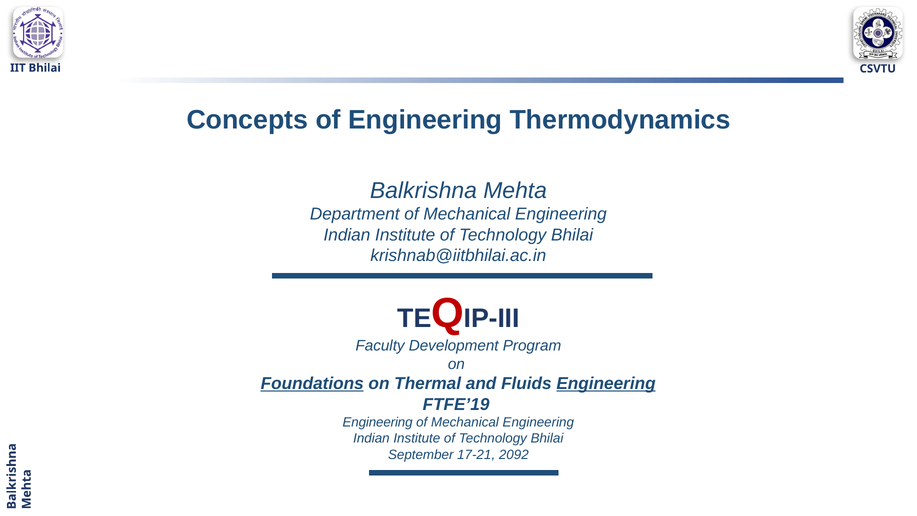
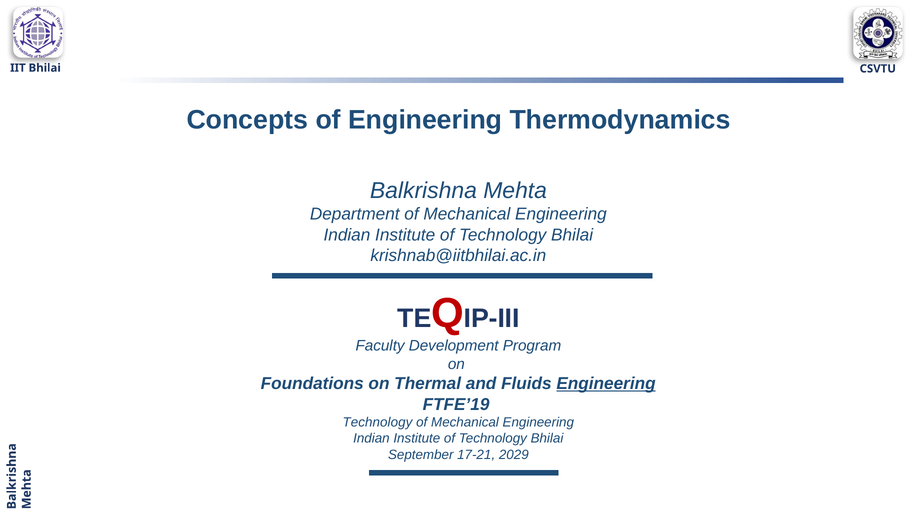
Foundations underline: present -> none
Engineering at (378, 422): Engineering -> Technology
2092: 2092 -> 2029
